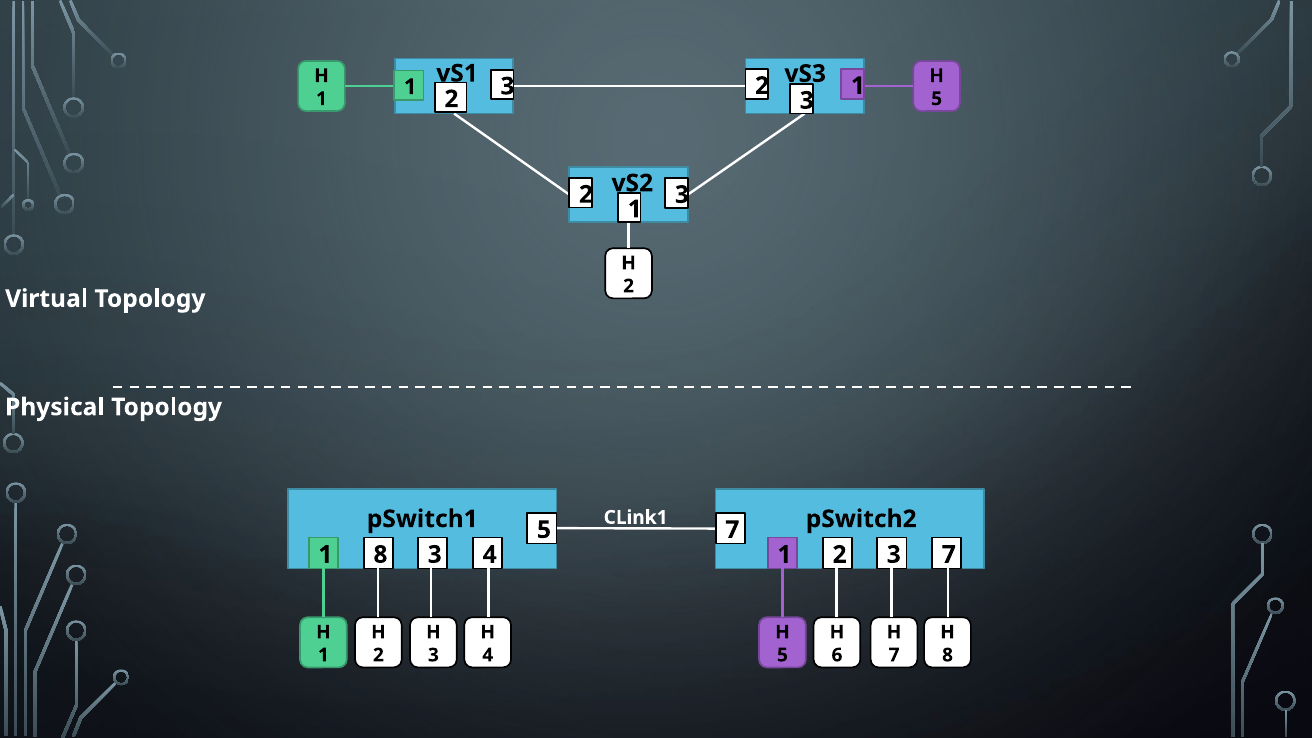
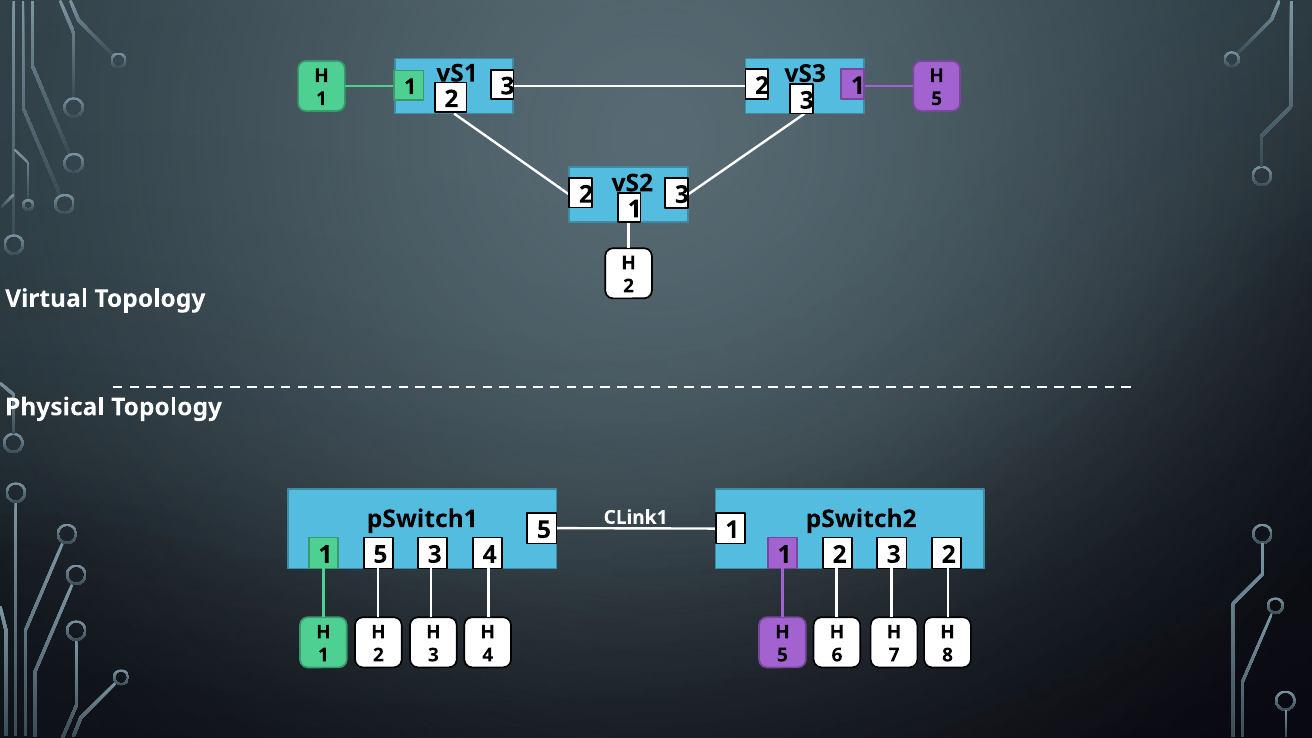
7 at (732, 530): 7 -> 1
1 8: 8 -> 5
7 at (949, 555): 7 -> 2
